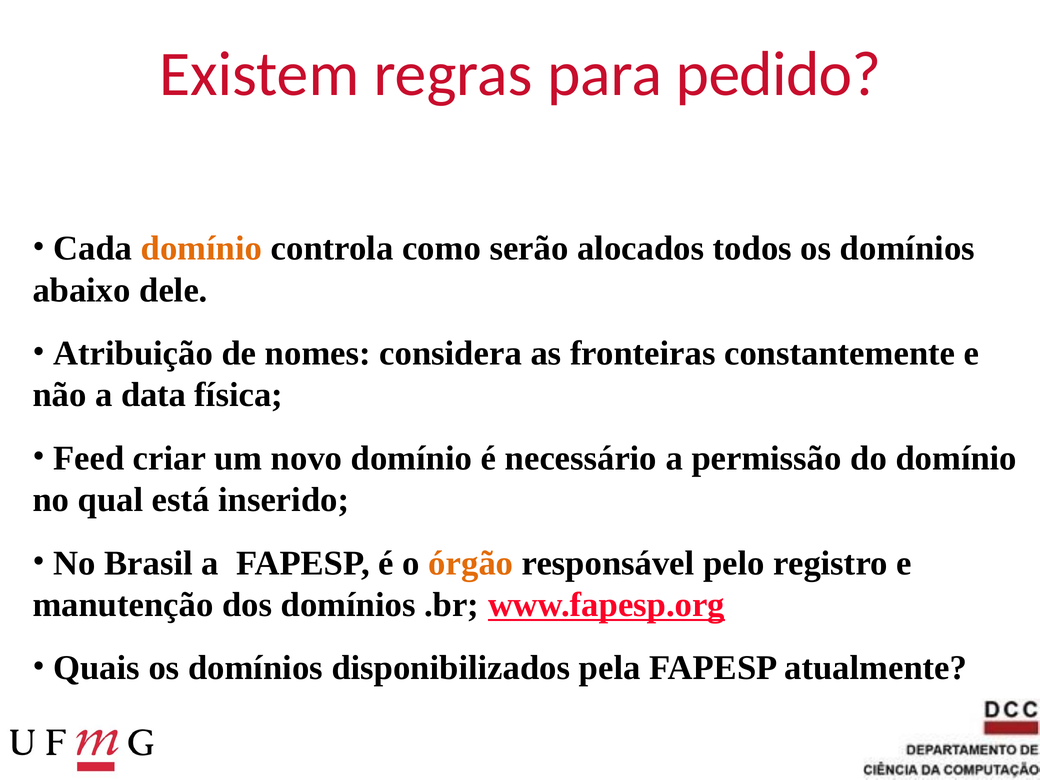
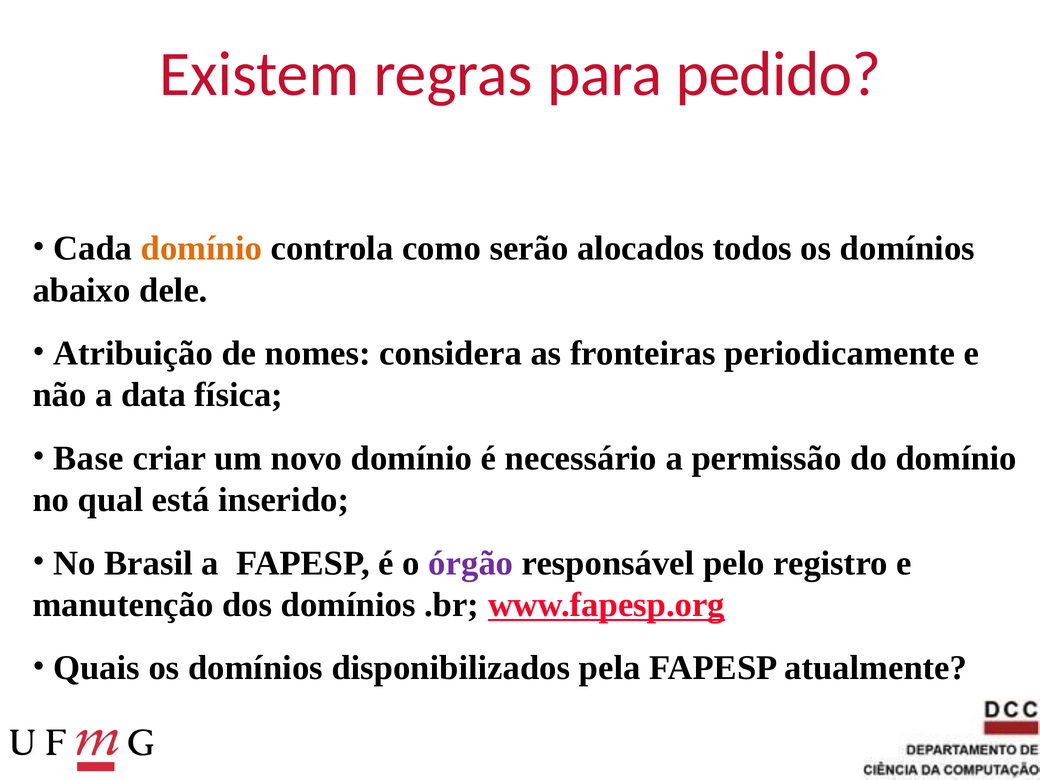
constantemente: constantemente -> periodicamente
Feed: Feed -> Base
órgão colour: orange -> purple
